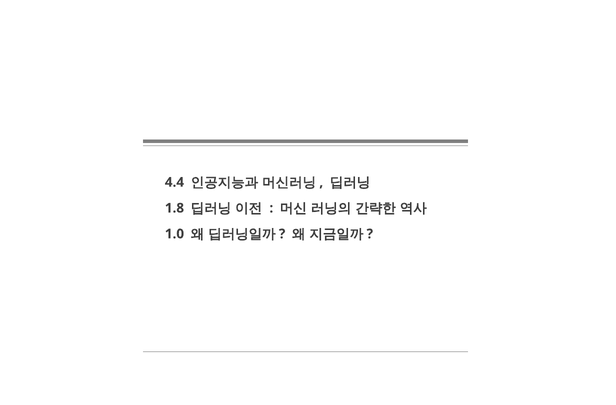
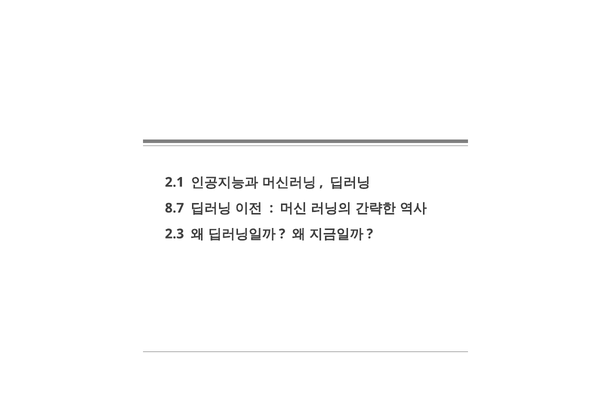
4.4: 4.4 -> 2.1
1.8: 1.8 -> 8.7
1.0: 1.0 -> 2.3
